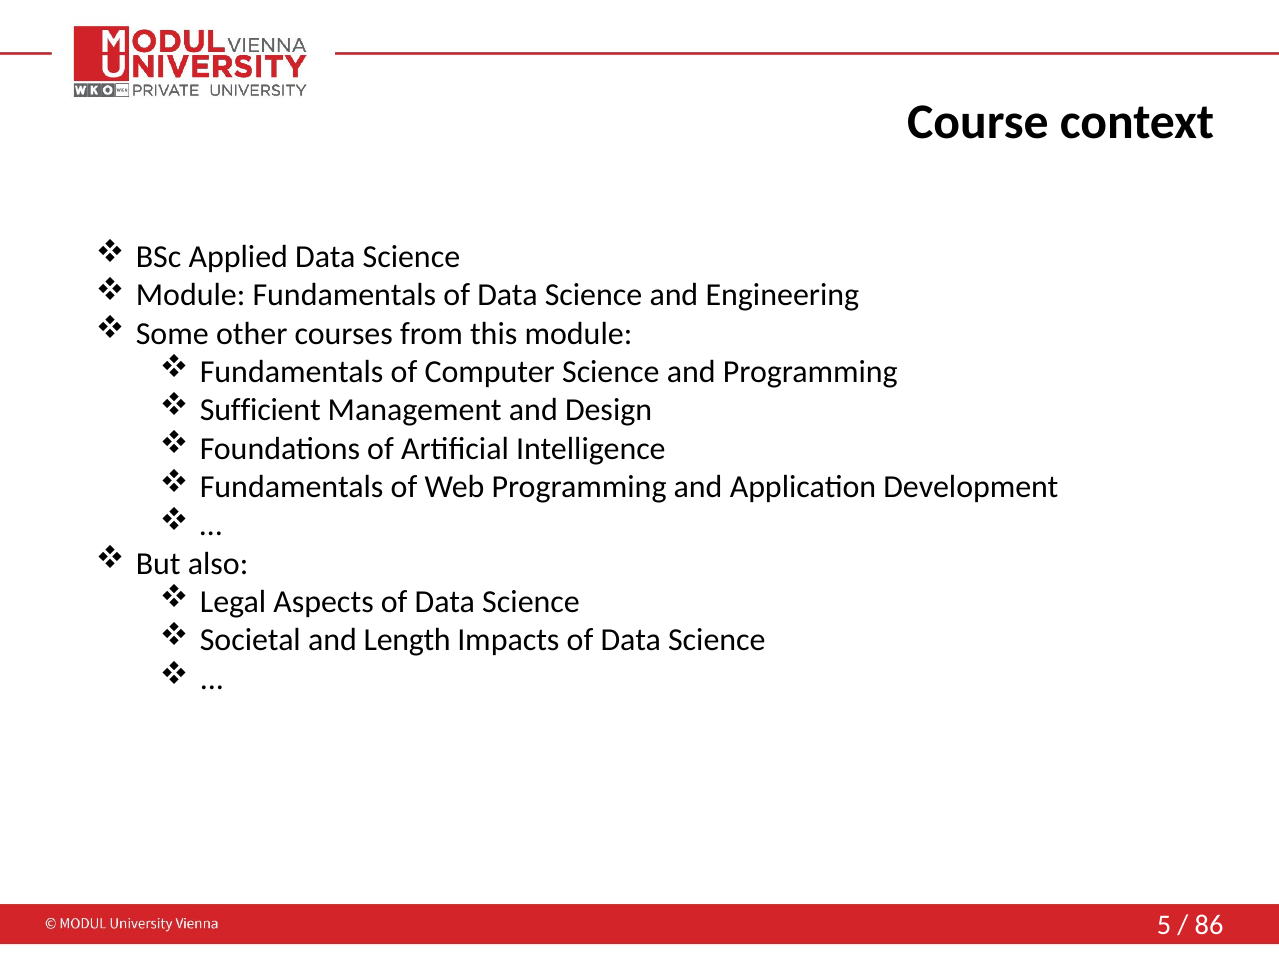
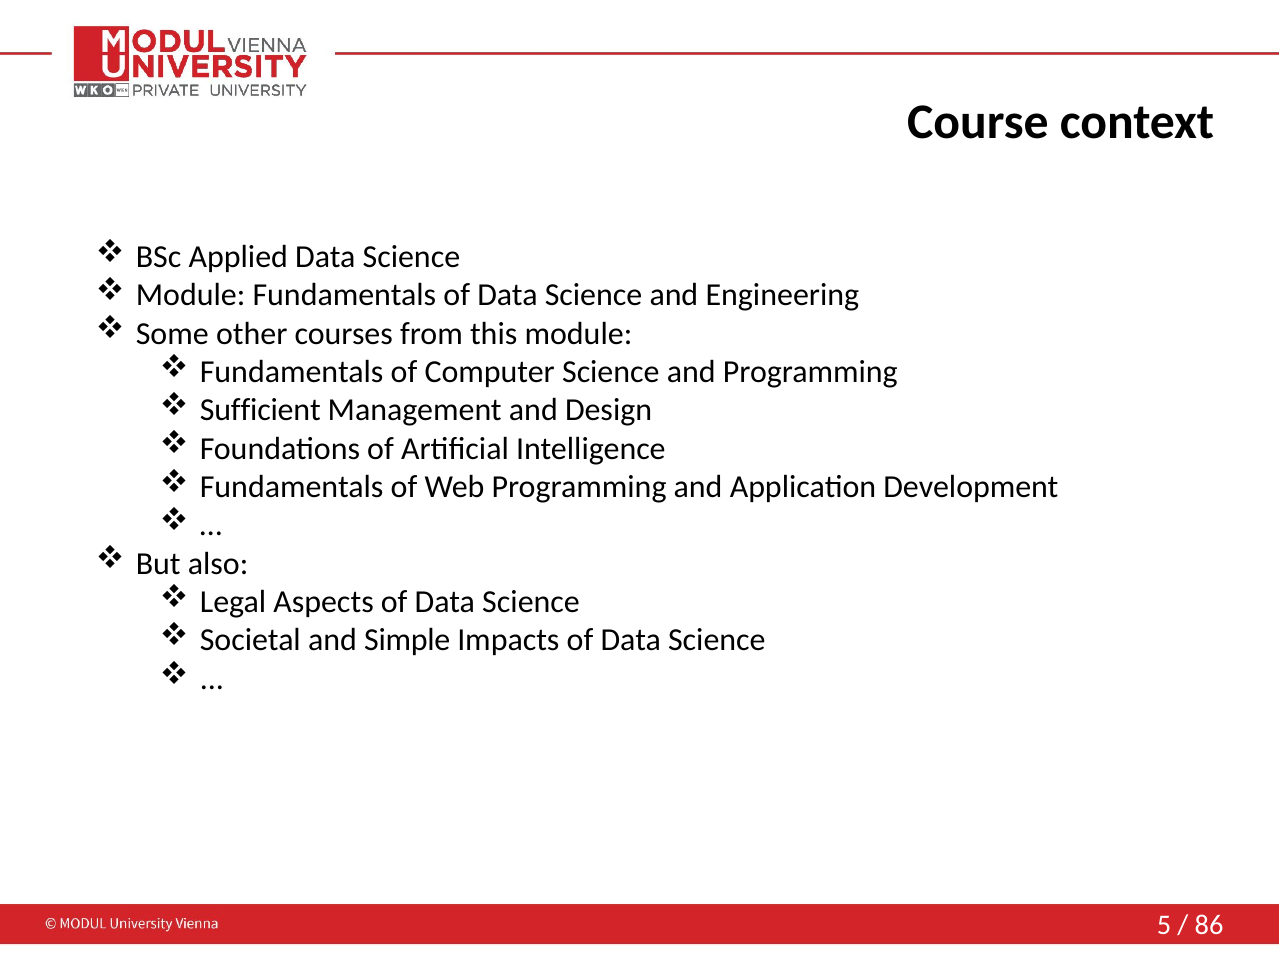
Length: Length -> Simple
